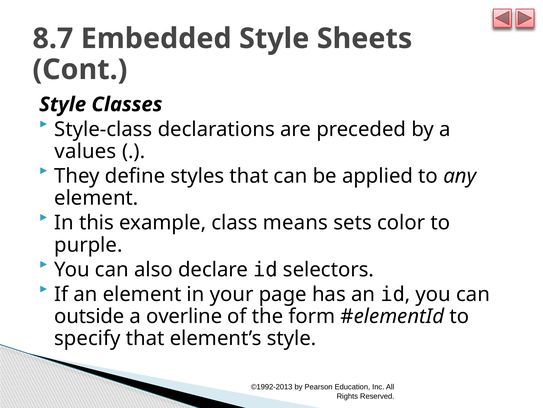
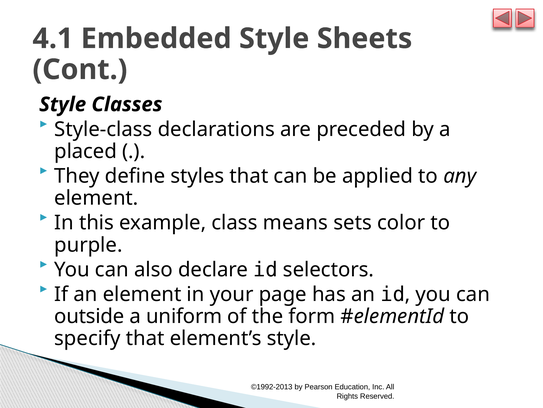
8.7: 8.7 -> 4.1
values: values -> placed
overline: overline -> uniform
